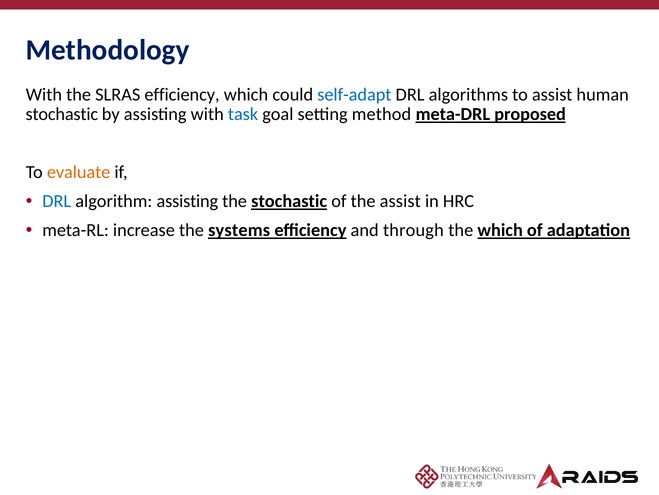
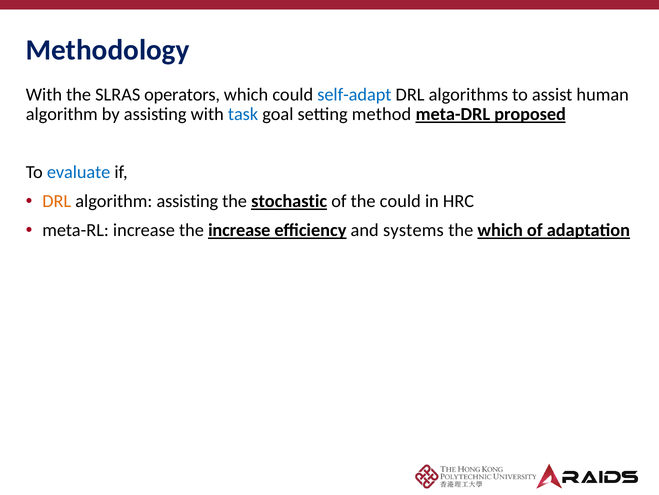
SLRAS efficiency: efficiency -> operators
stochastic at (62, 114): stochastic -> algorithm
evaluate colour: orange -> blue
DRL at (57, 201) colour: blue -> orange
the assist: assist -> could
the systems: systems -> increase
through: through -> systems
